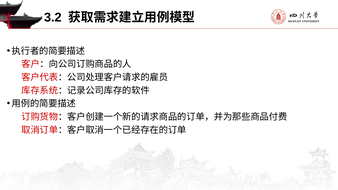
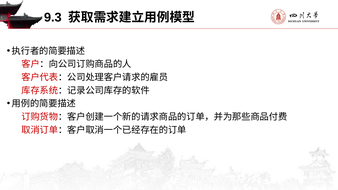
3.2: 3.2 -> 9.3
